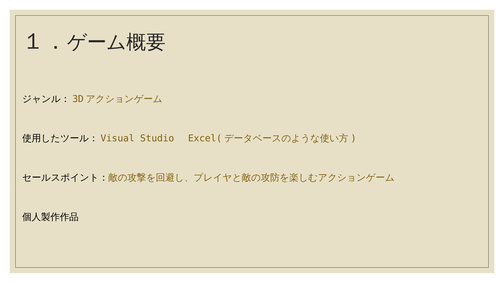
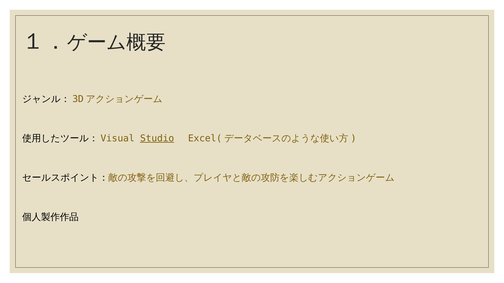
Studio underline: none -> present
